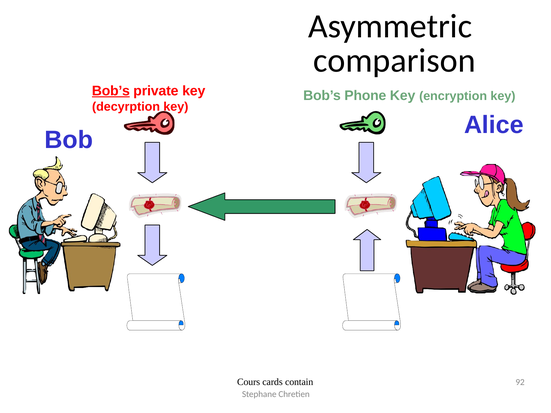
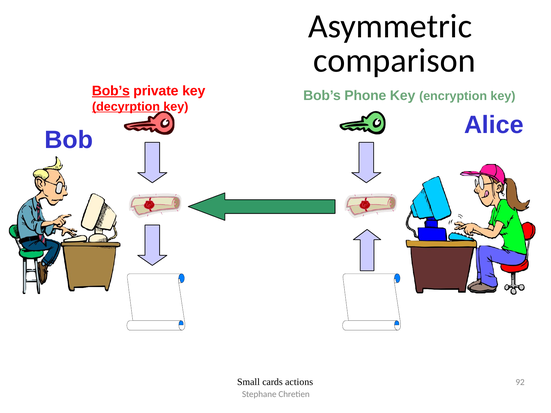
decyrption underline: none -> present
Cours: Cours -> Small
contain: contain -> actions
